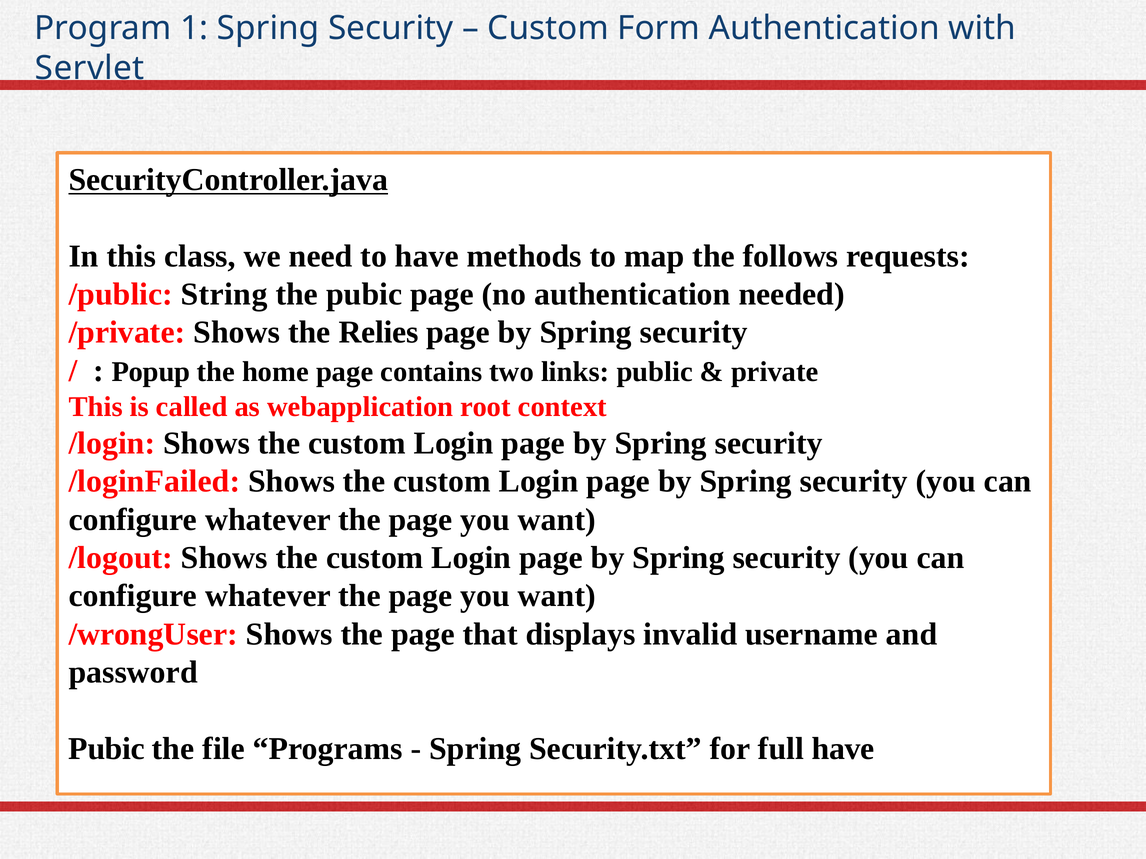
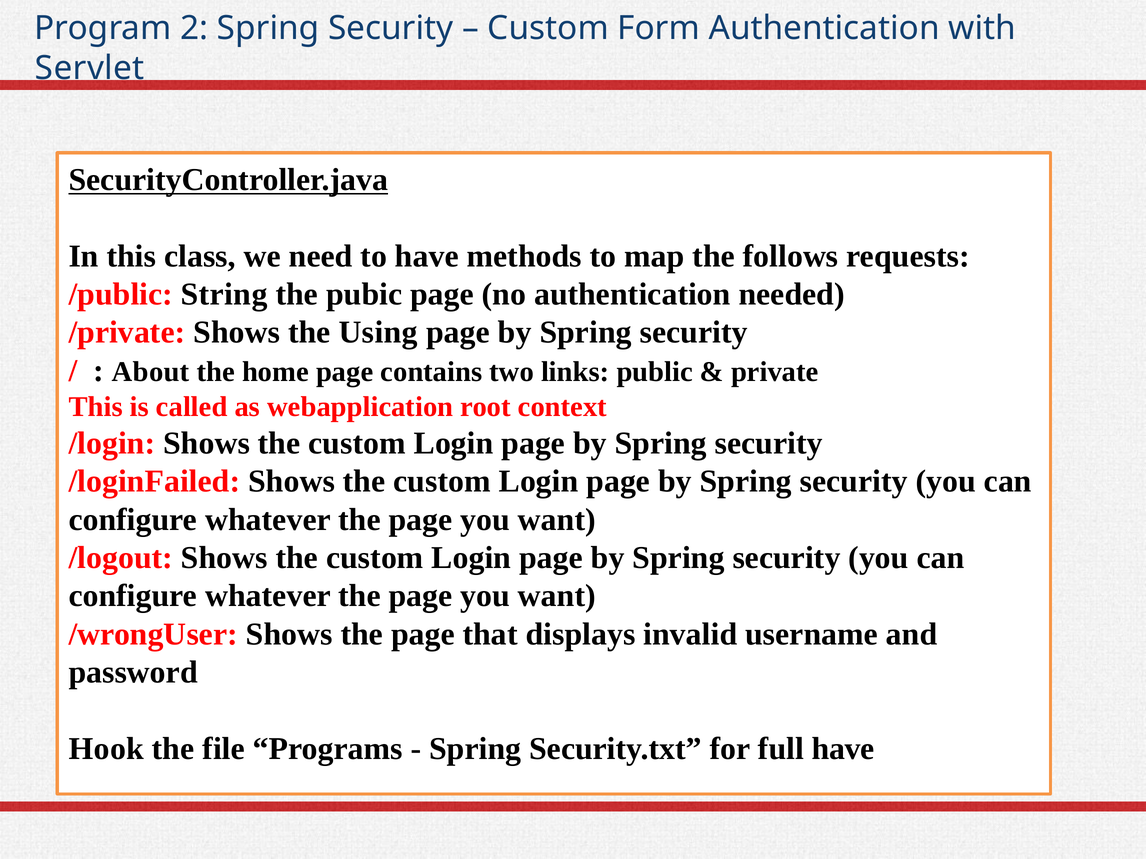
1: 1 -> 2
Relies: Relies -> Using
Popup: Popup -> About
Pubic at (107, 749): Pubic -> Hook
